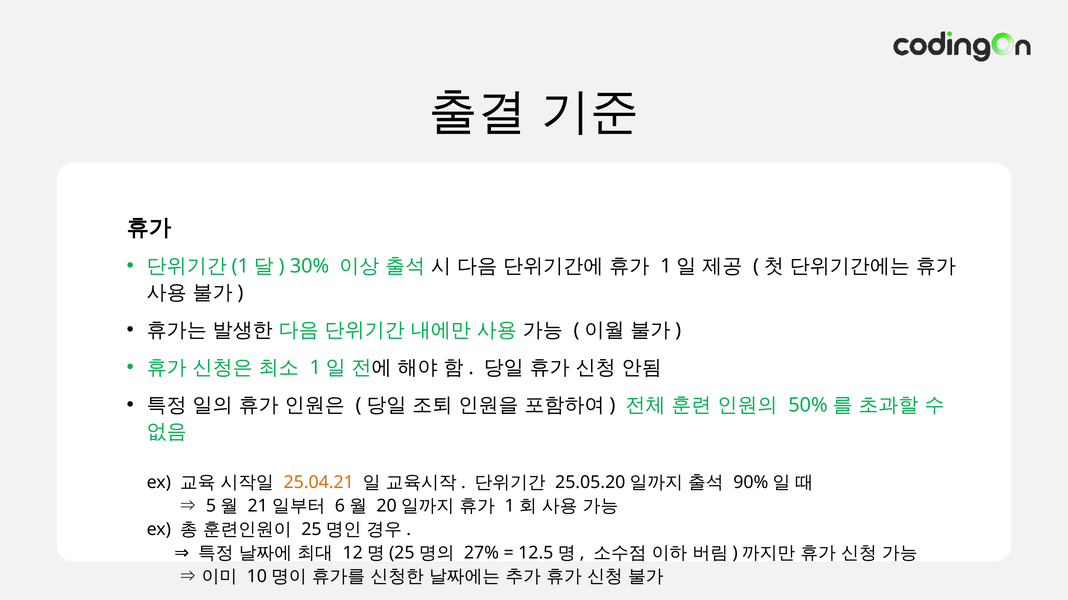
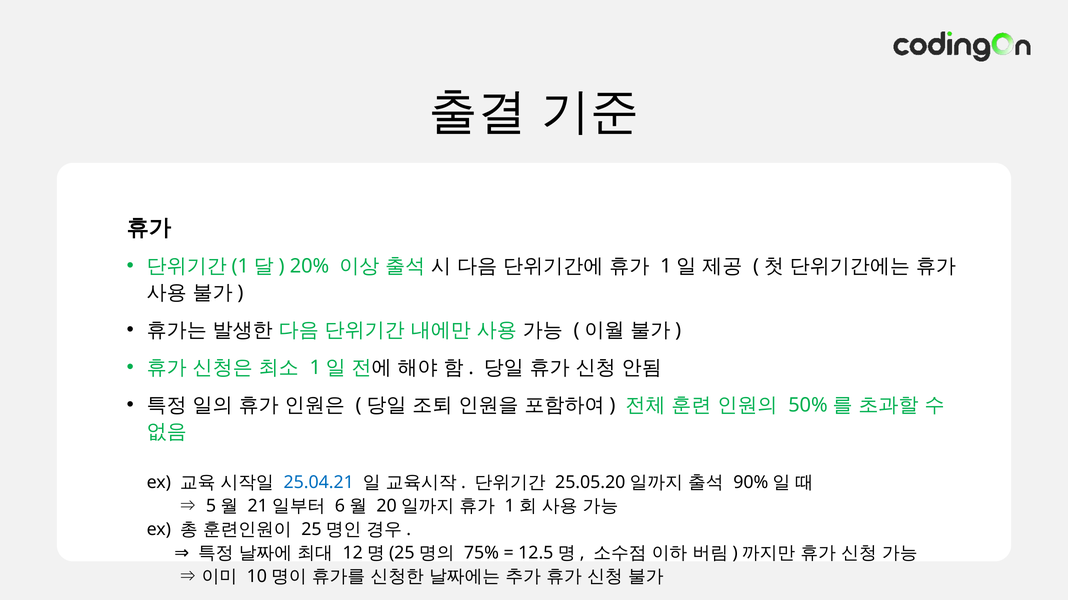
30%: 30% -> 20%
25.04.21 colour: orange -> blue
27%: 27% -> 75%
